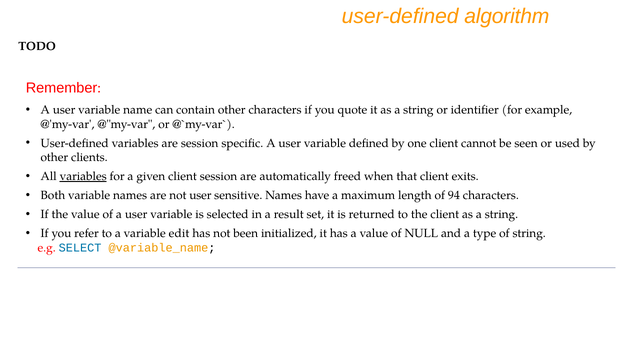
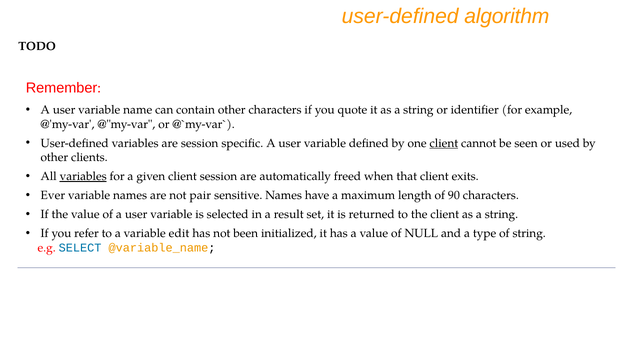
client at (444, 143) underline: none -> present
Both: Both -> Ever
not user: user -> pair
94: 94 -> 90
